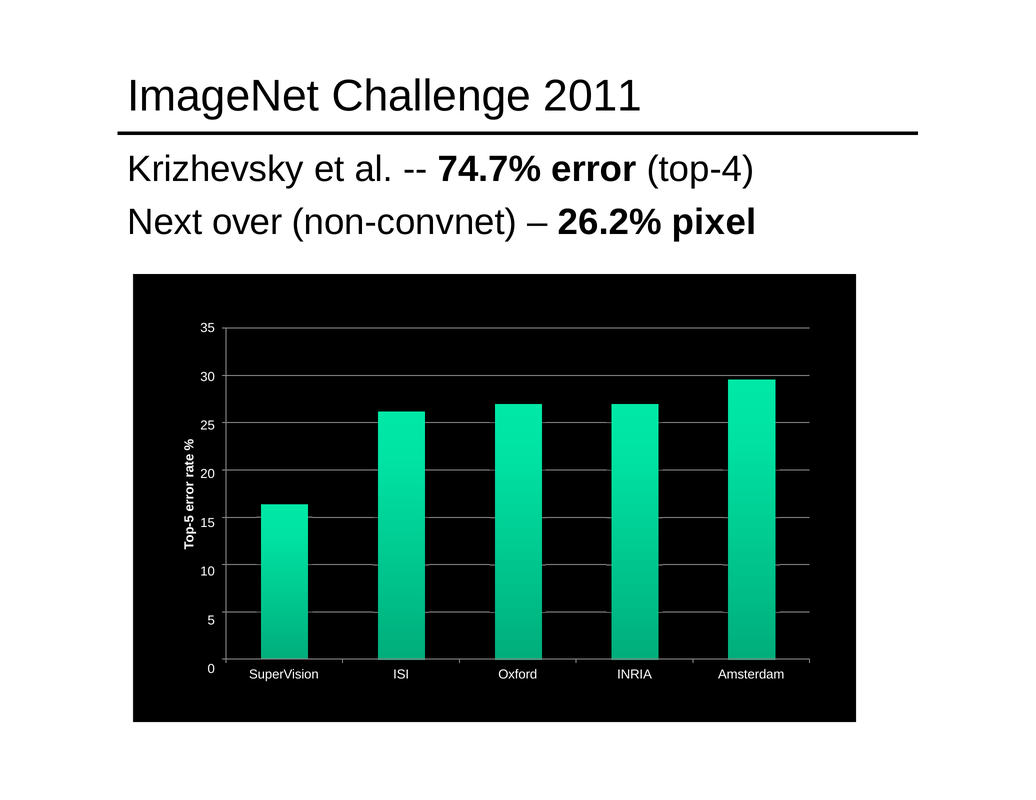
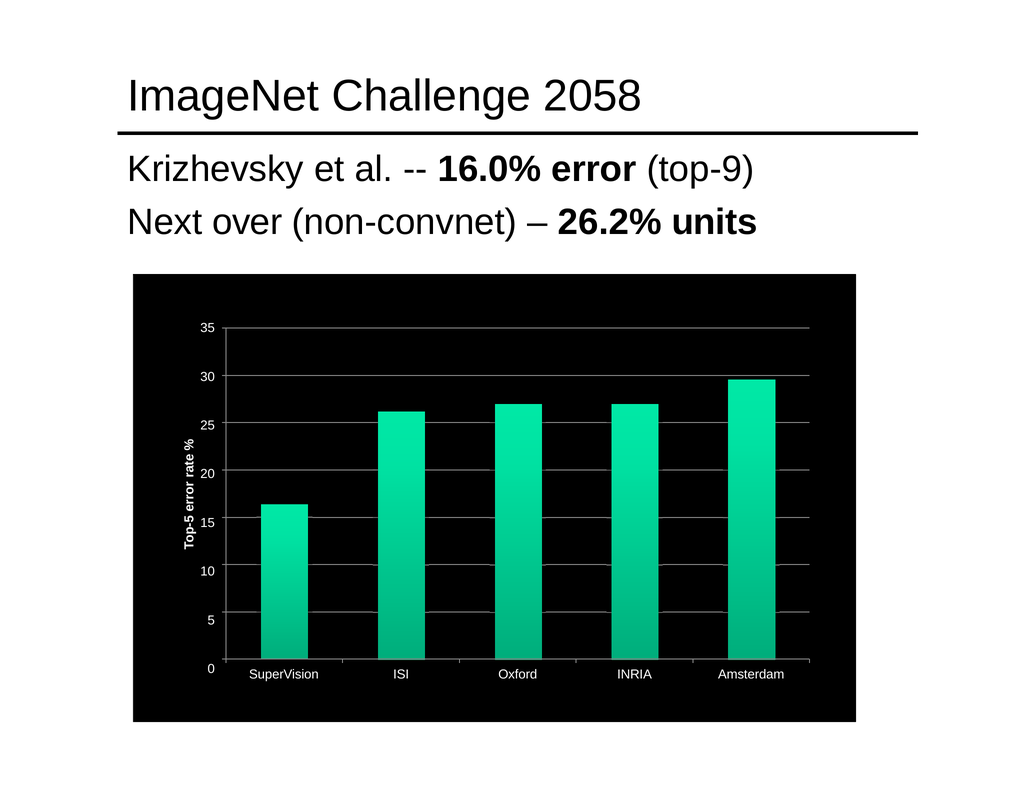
2011: 2011 -> 2058
74.7%: 74.7% -> 16.0%
top-4: top-4 -> top-9
pixel: pixel -> units
